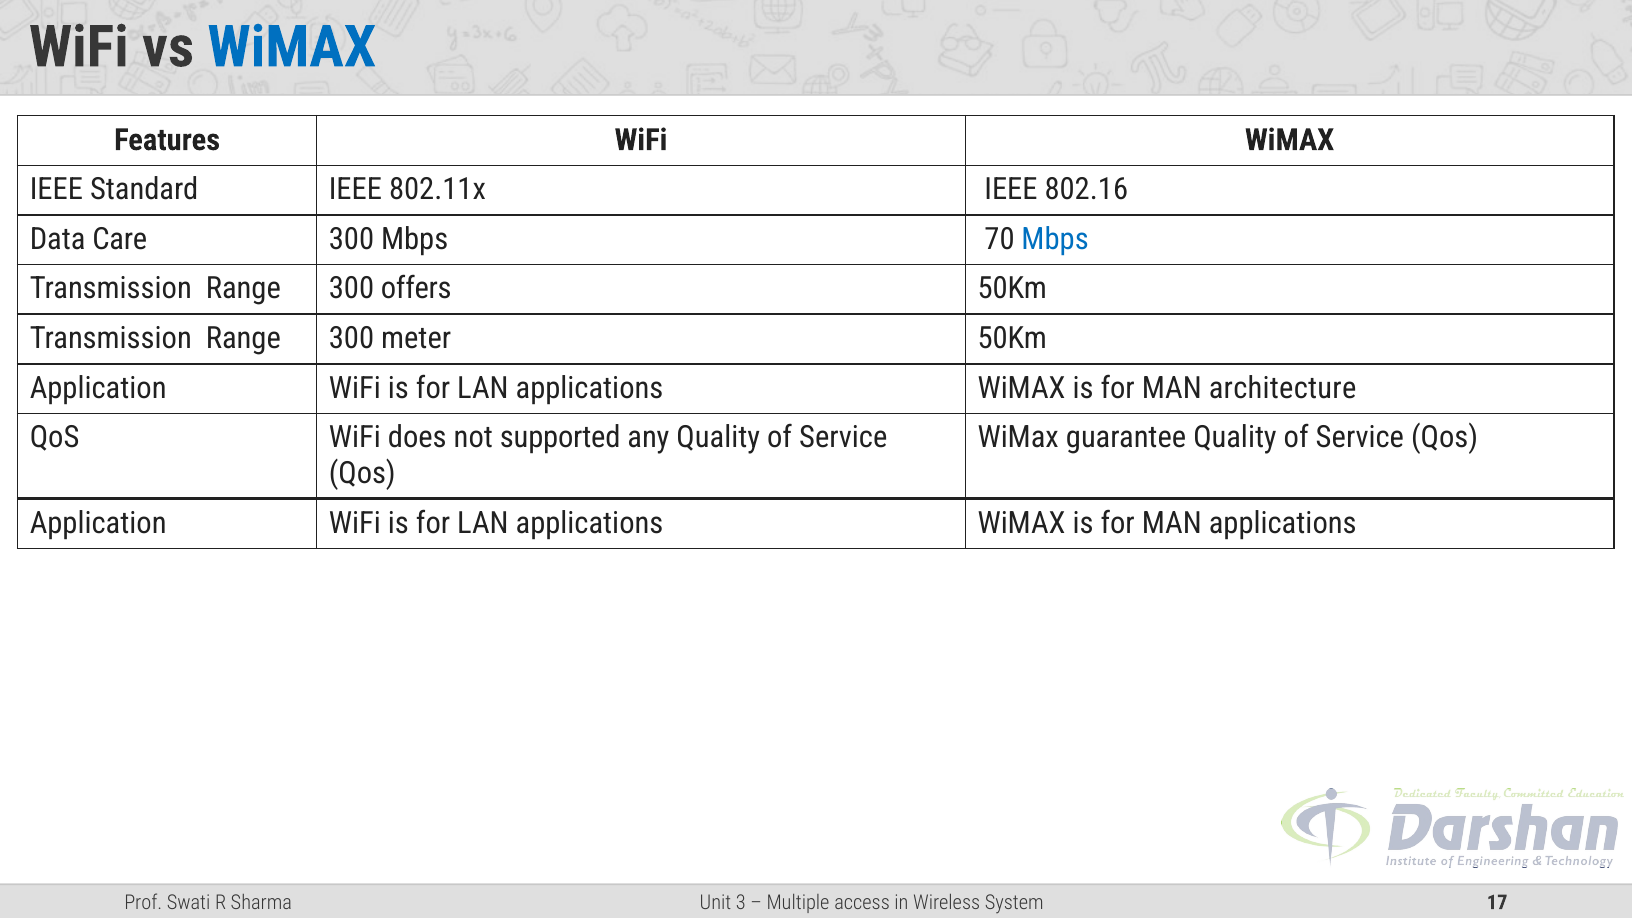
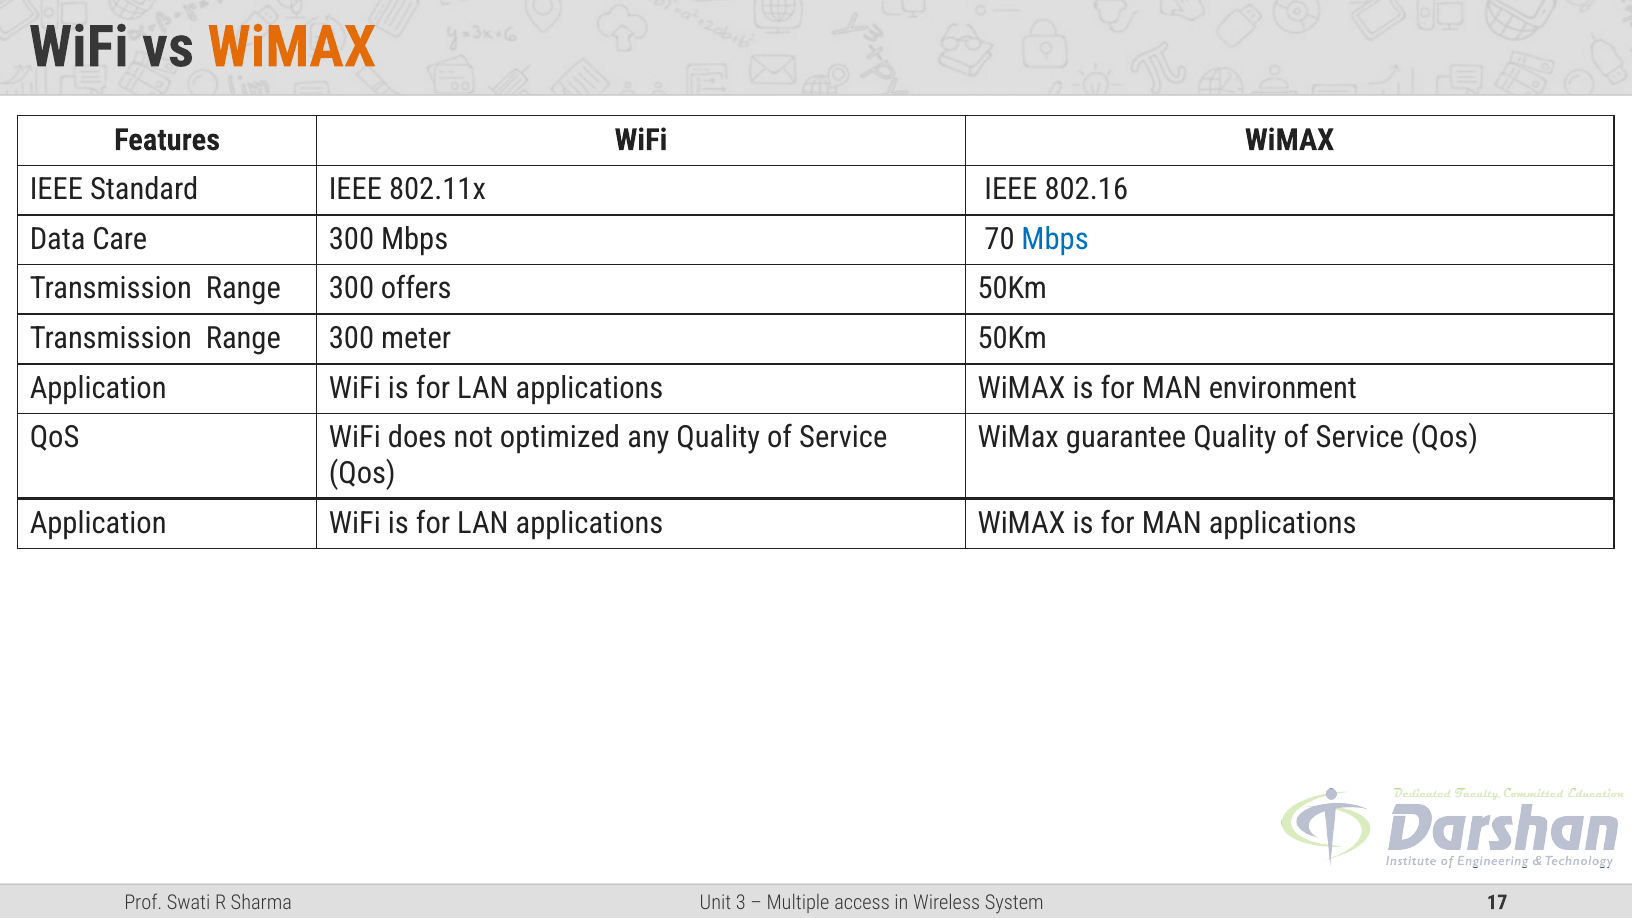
WiMAX at (292, 47) colour: blue -> orange
architecture: architecture -> environment
supported: supported -> optimized
